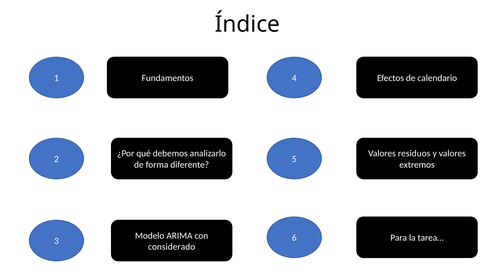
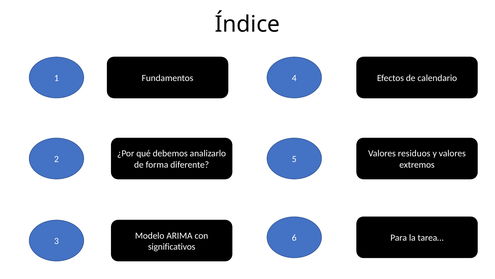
considerado: considerado -> significativos
